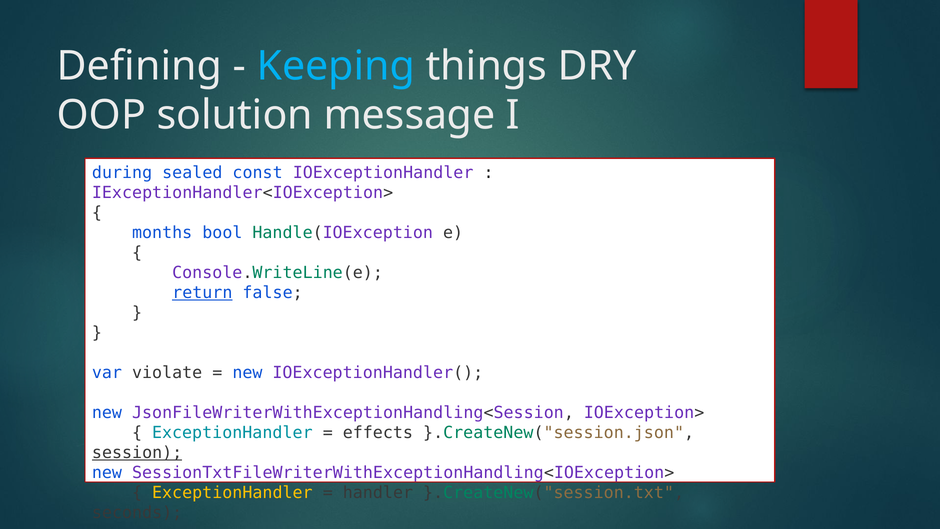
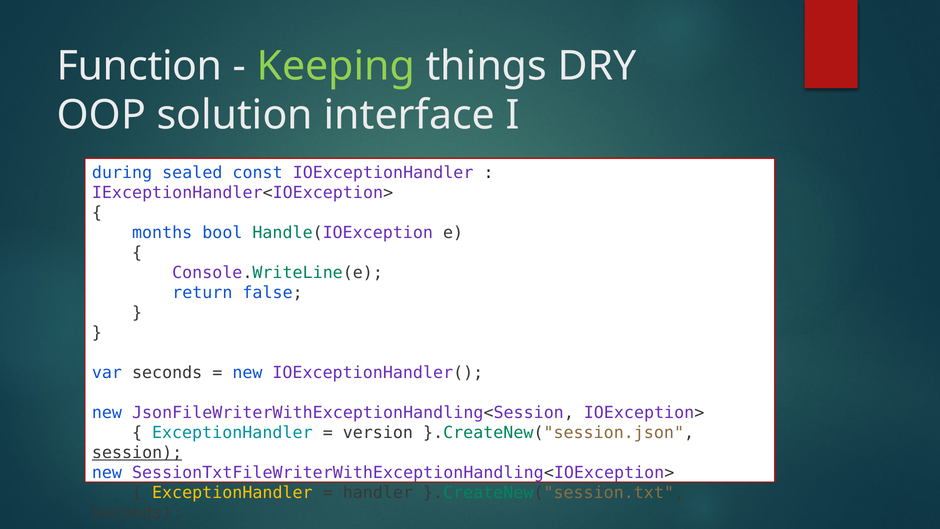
Defining: Defining -> Function
Keeping colour: light blue -> light green
message: message -> interface
return underline: present -> none
var violate: violate -> seconds
effects: effects -> version
